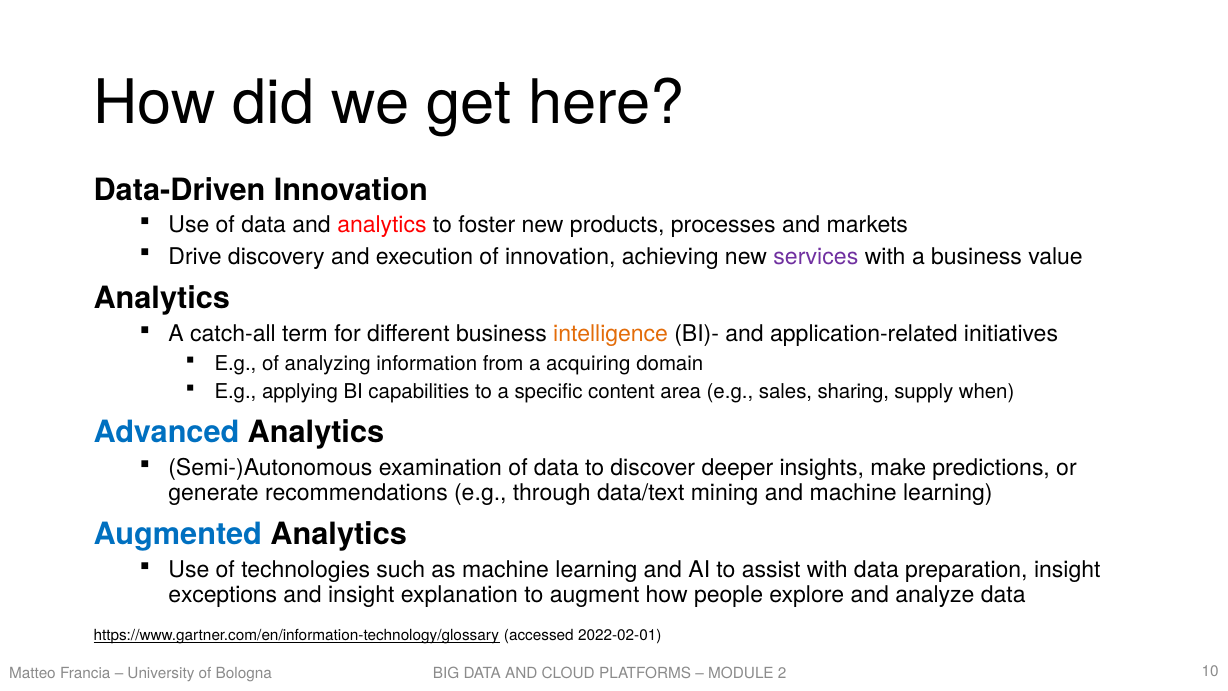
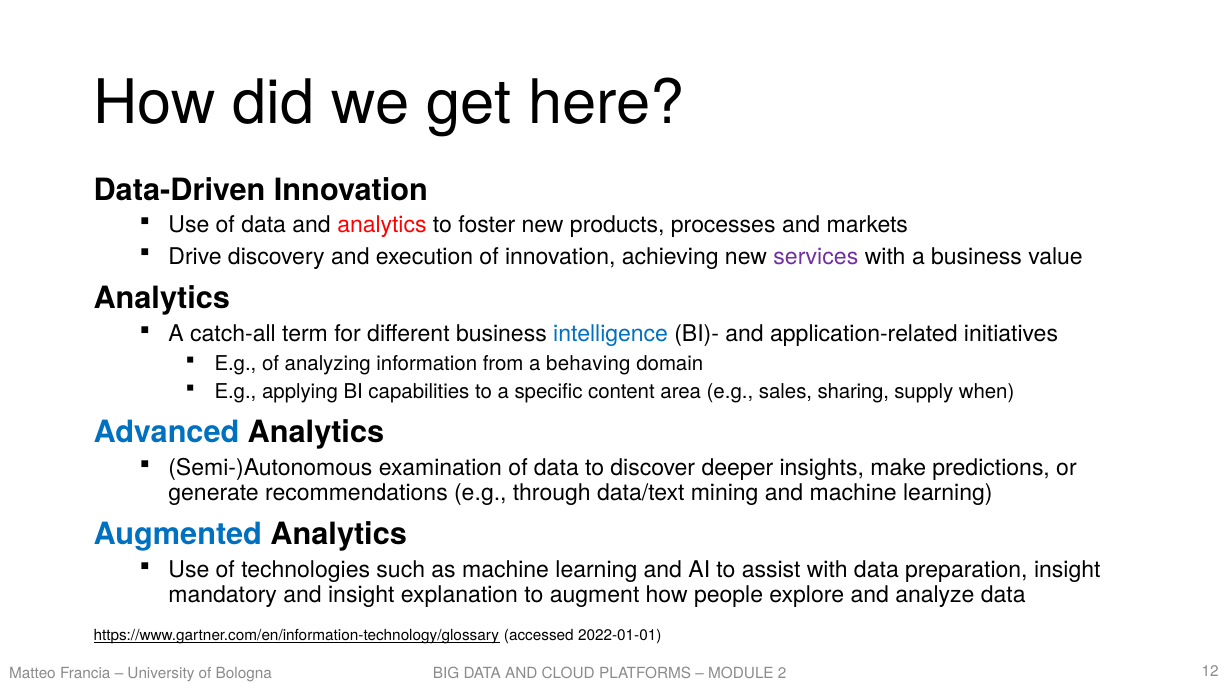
intelligence colour: orange -> blue
acquiring: acquiring -> behaving
exceptions: exceptions -> mandatory
2022-02-01: 2022-02-01 -> 2022-01-01
10: 10 -> 12
